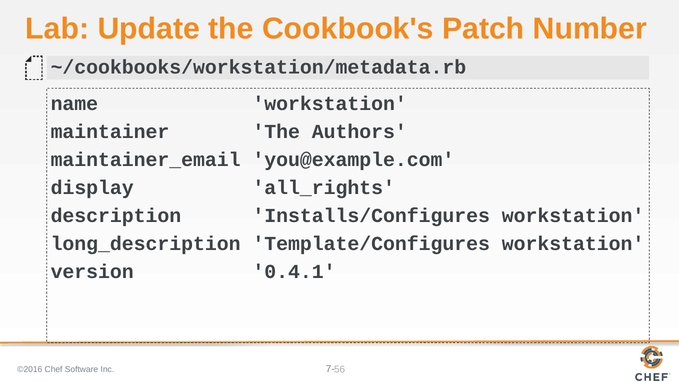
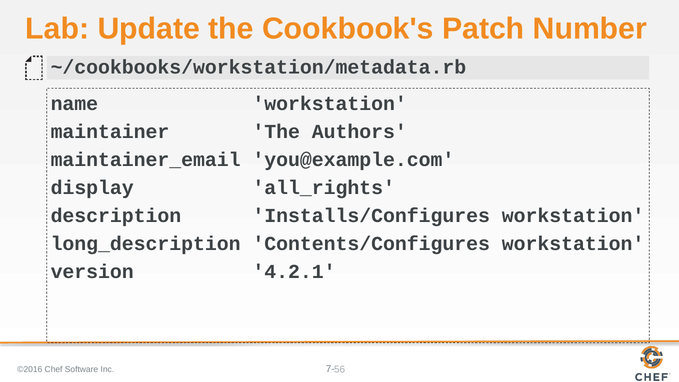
Template/Configures: Template/Configures -> Contents/Configures
0.4.1: 0.4.1 -> 4.2.1
